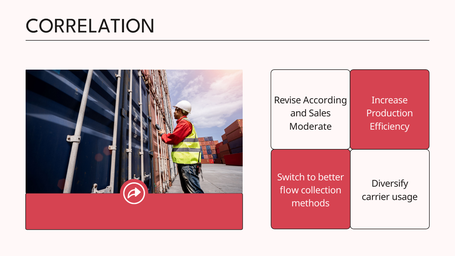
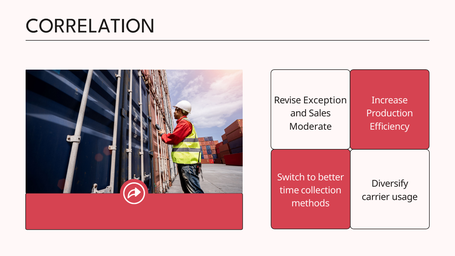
According: According -> Exception
flow: flow -> time
